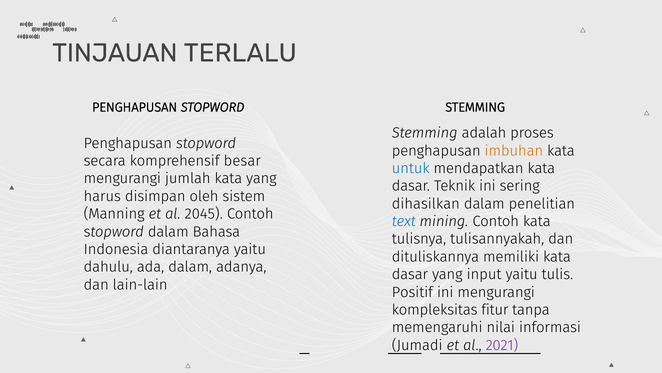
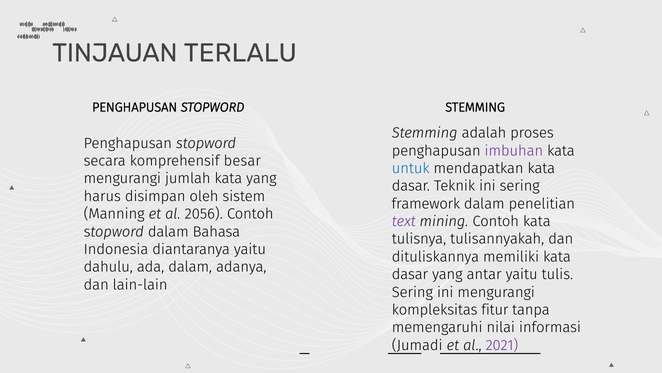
imbuhan colour: orange -> purple
dihasilkan: dihasilkan -> framework
2045: 2045 -> 2056
text colour: blue -> purple
input: input -> antar
Positif at (412, 292): Positif -> Sering
